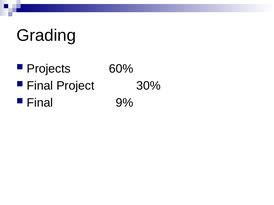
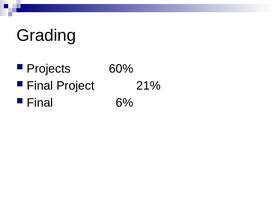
30%: 30% -> 21%
9%: 9% -> 6%
